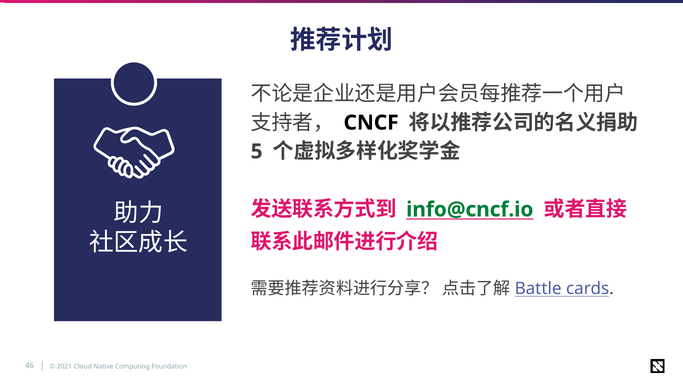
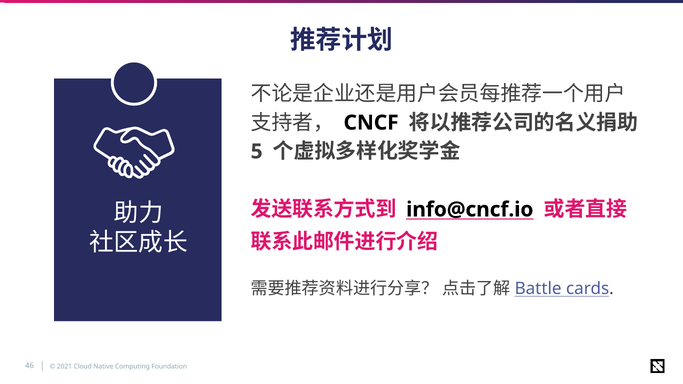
info@cncf.io colour: green -> black
